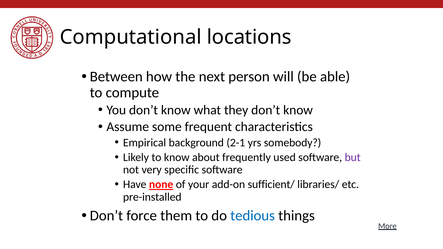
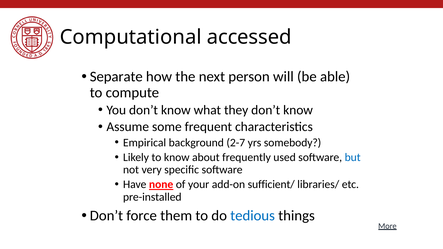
locations: locations -> accessed
Between: Between -> Separate
2-1: 2-1 -> 2-7
but colour: purple -> blue
